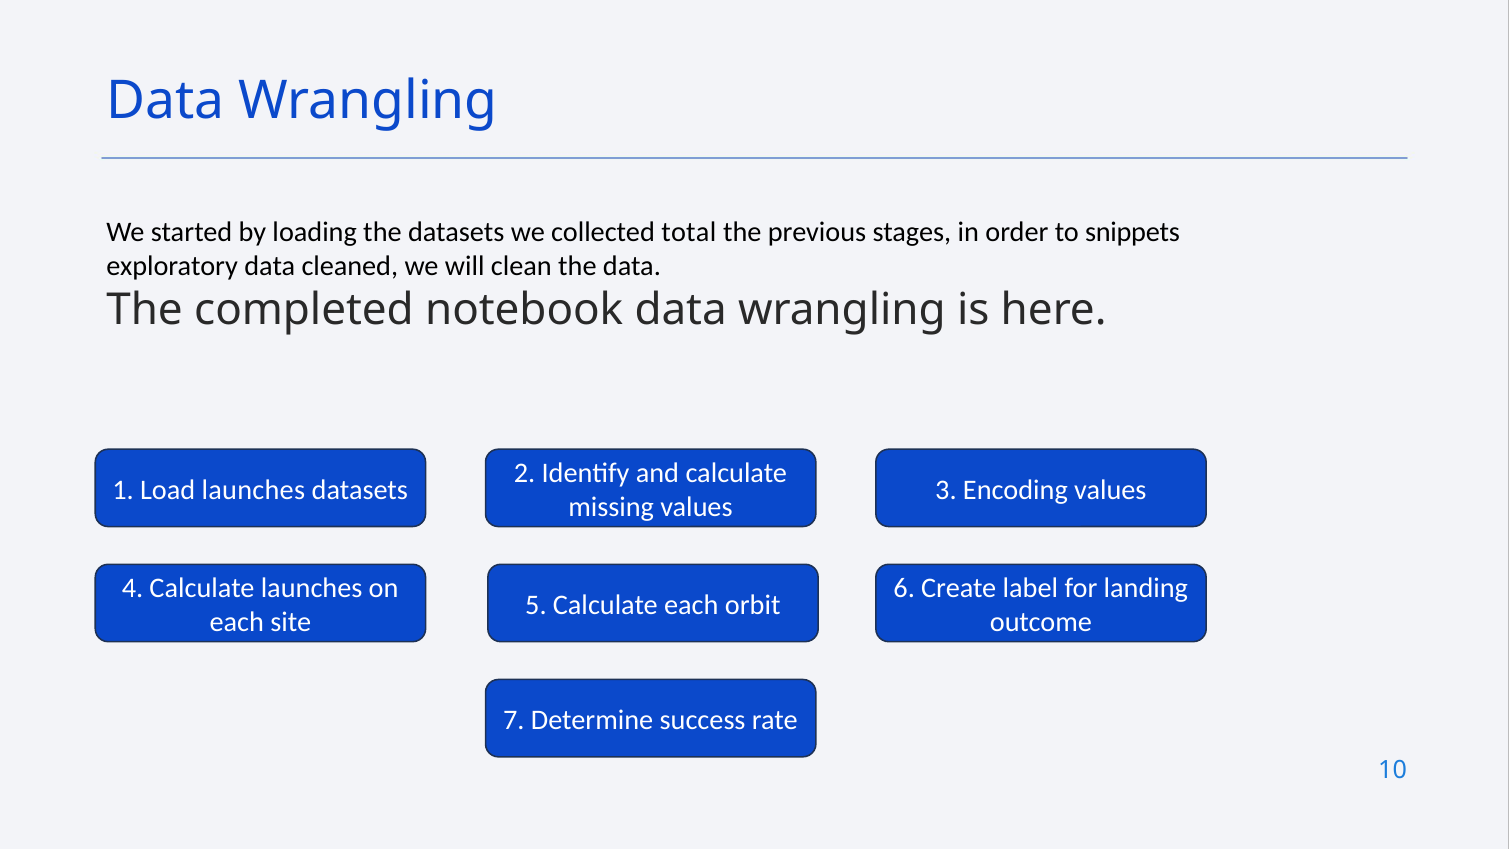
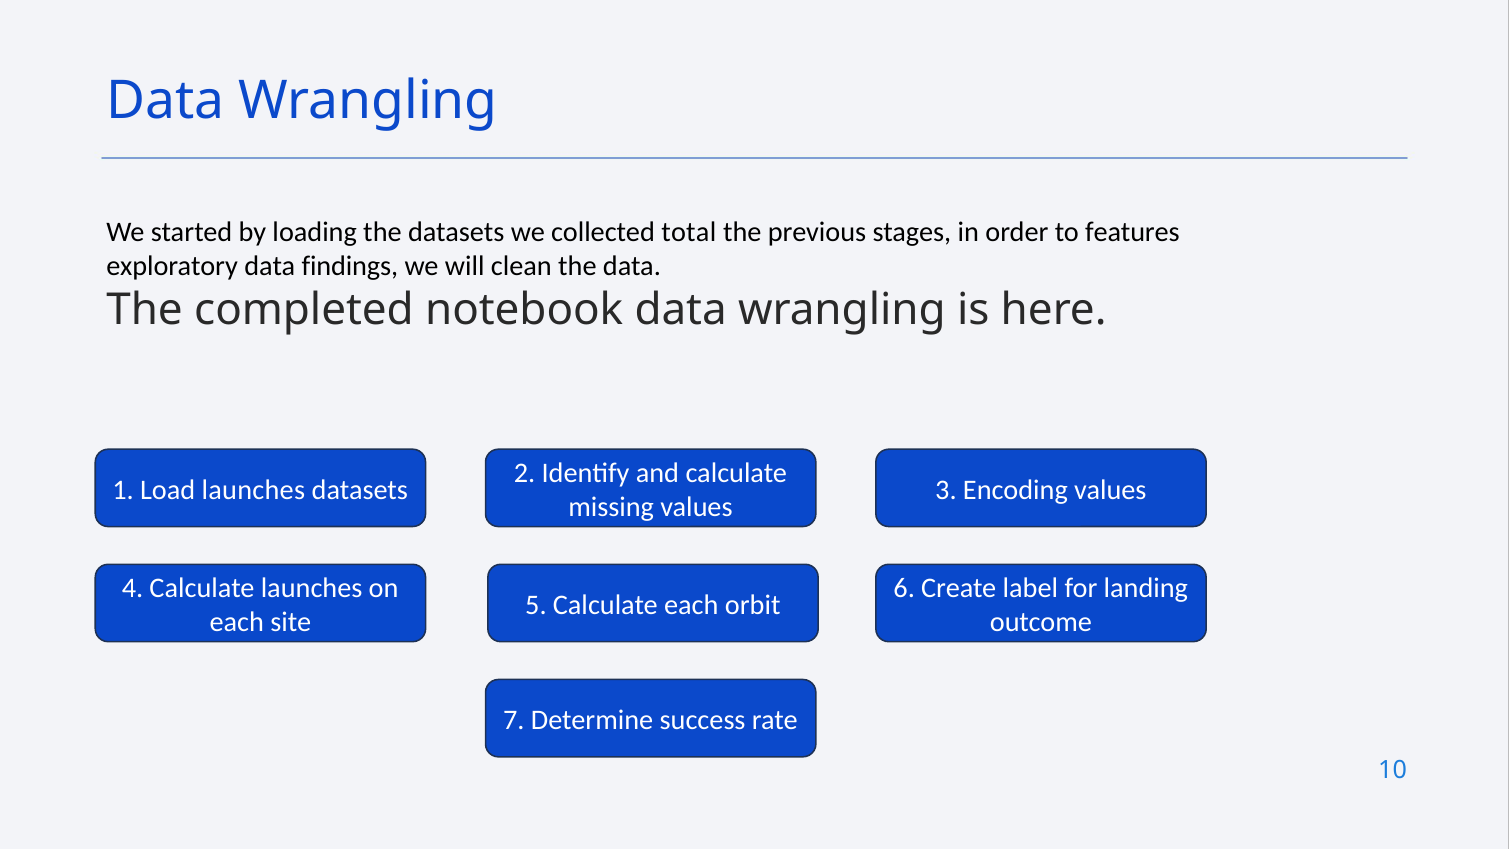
snippets: snippets -> features
cleaned: cleaned -> findings
